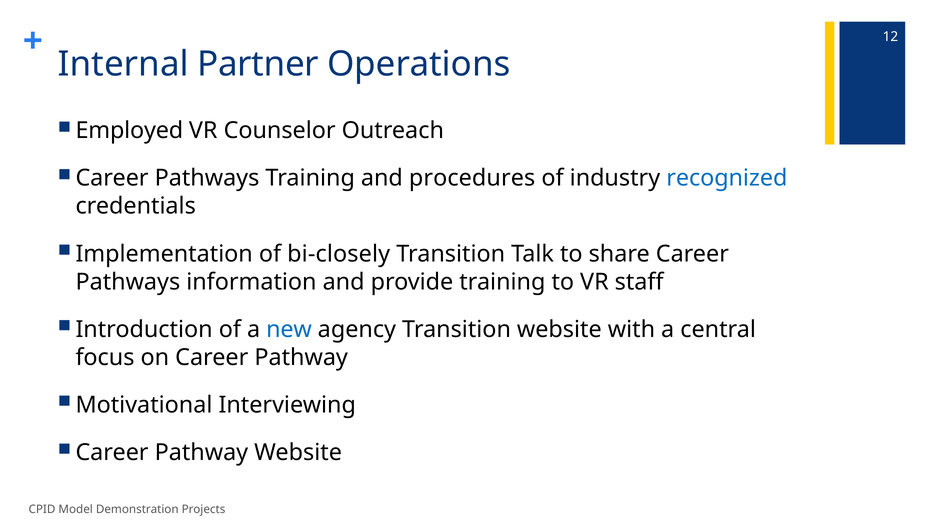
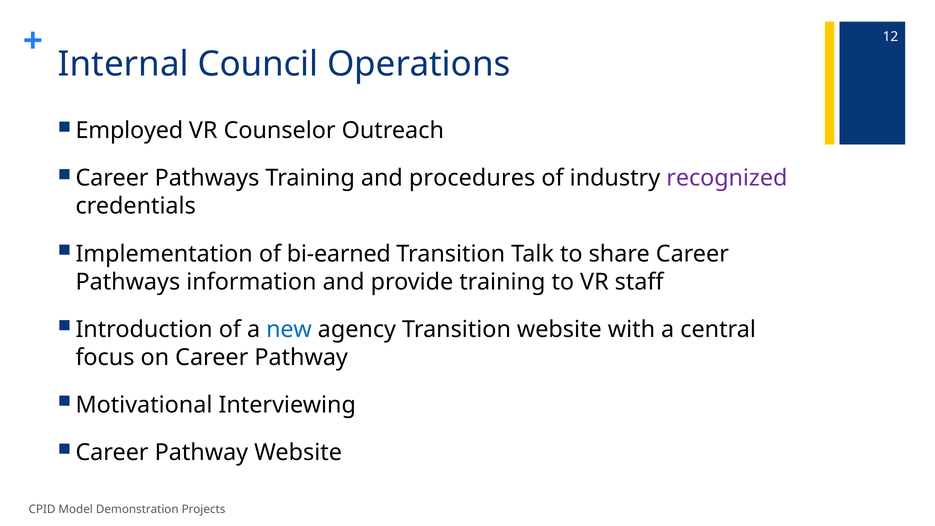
Partner: Partner -> Council
recognized colour: blue -> purple
bi-closely: bi-closely -> bi-earned
